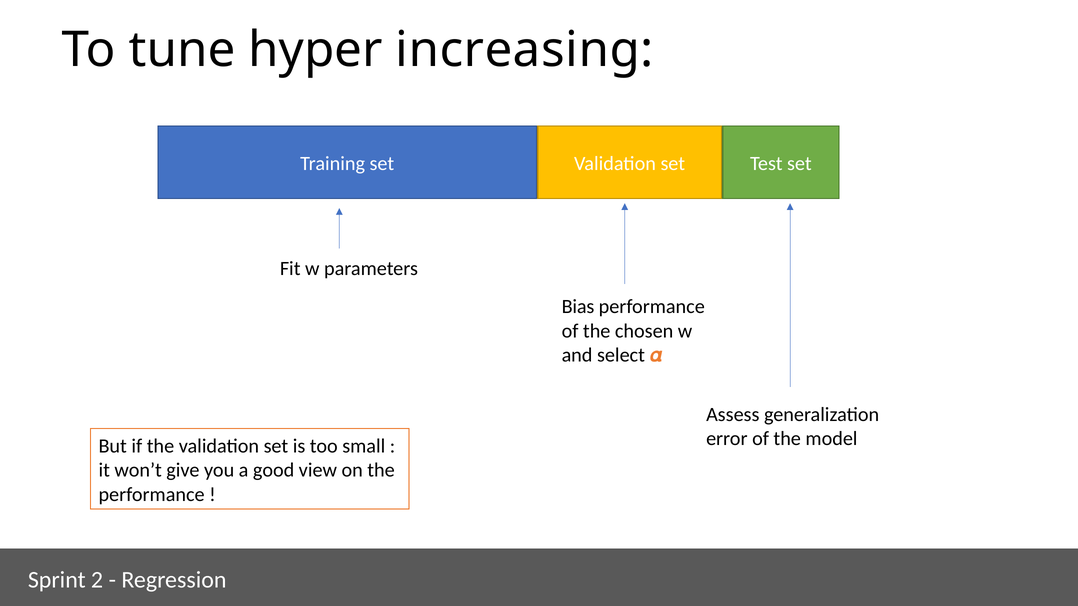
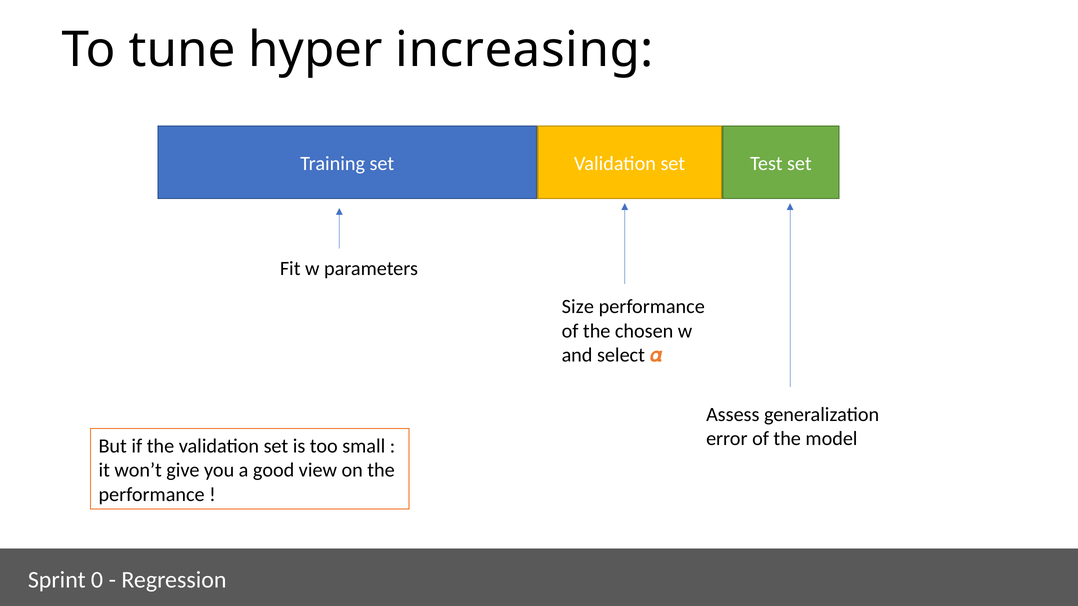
Bias: Bias -> Size
2: 2 -> 0
